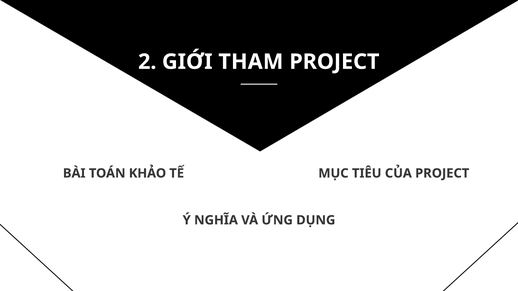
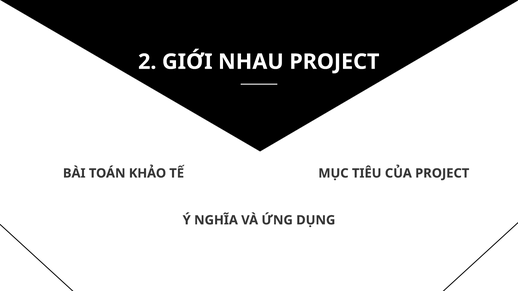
THAM: THAM -> NHAU
